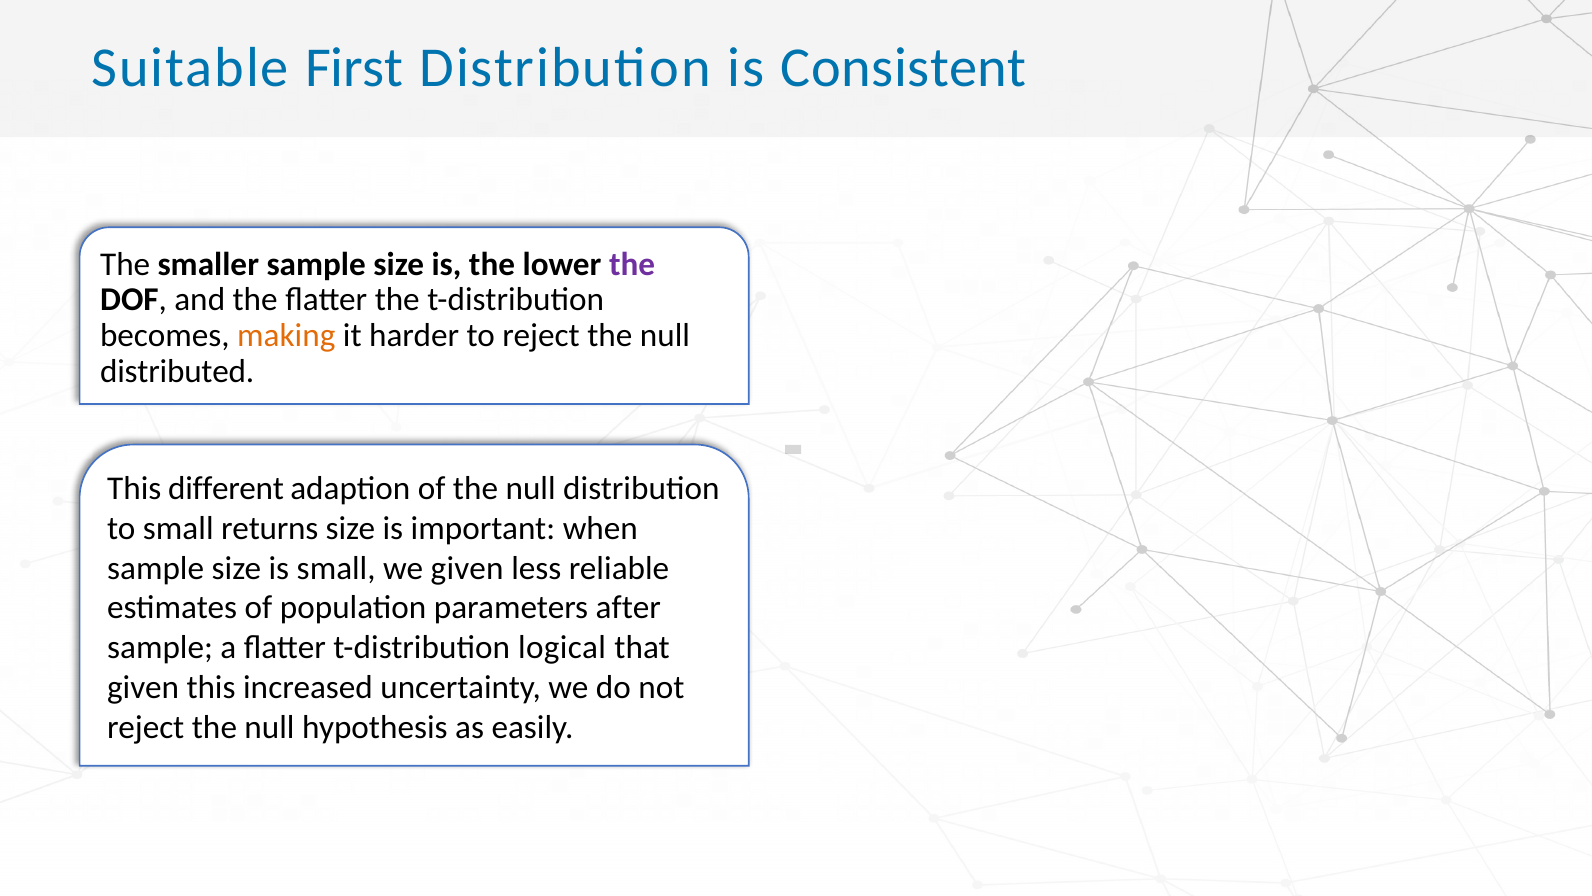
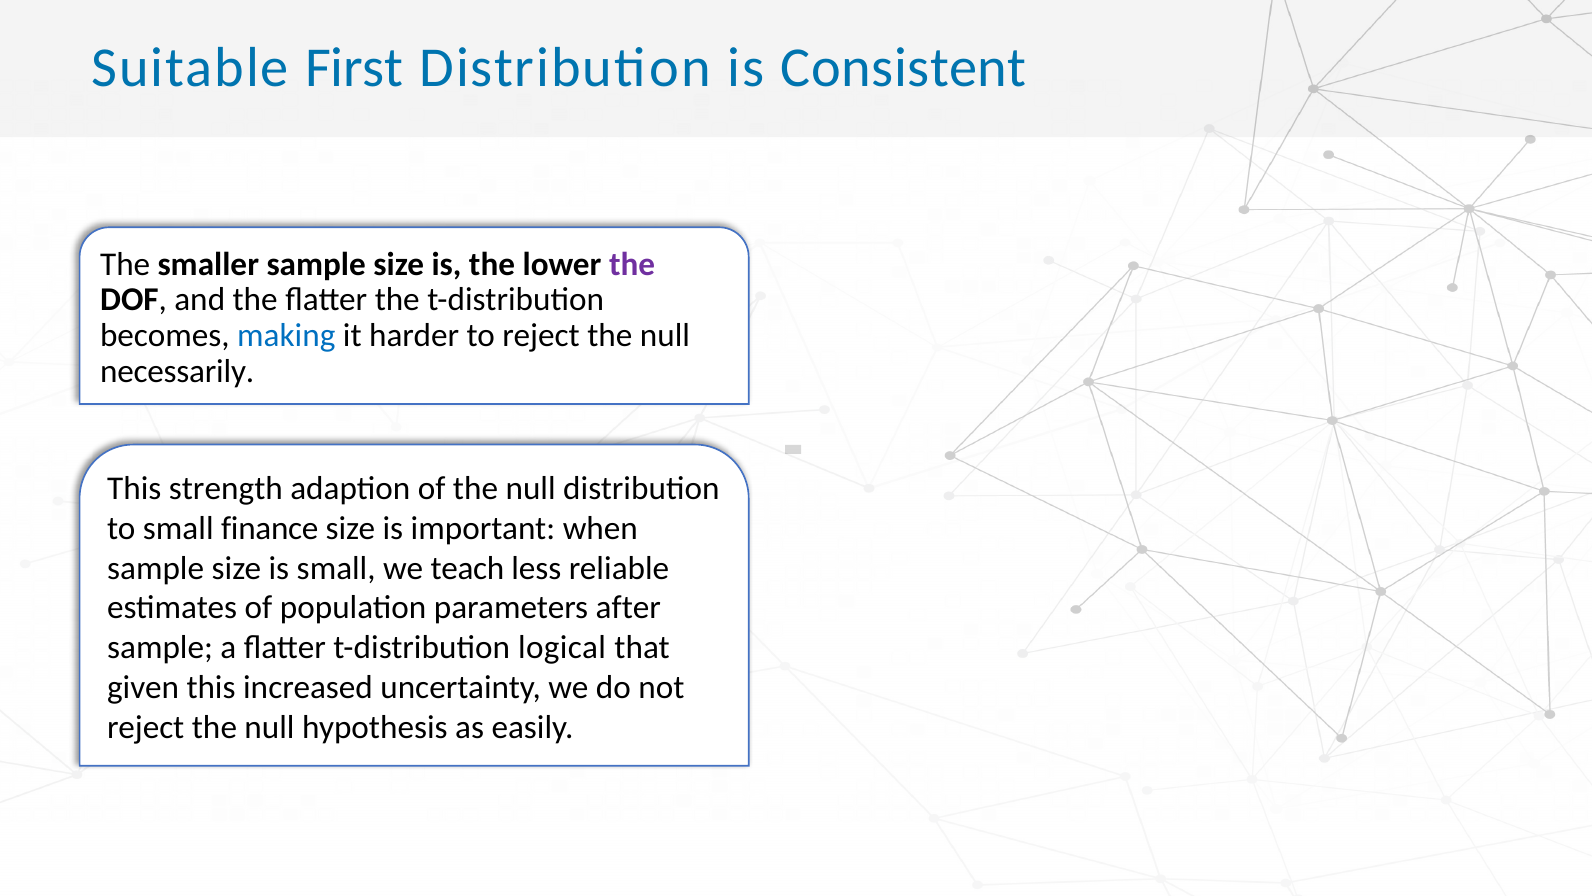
making colour: orange -> blue
distributed: distributed -> necessarily
different: different -> strength
returns: returns -> finance
we given: given -> teach
